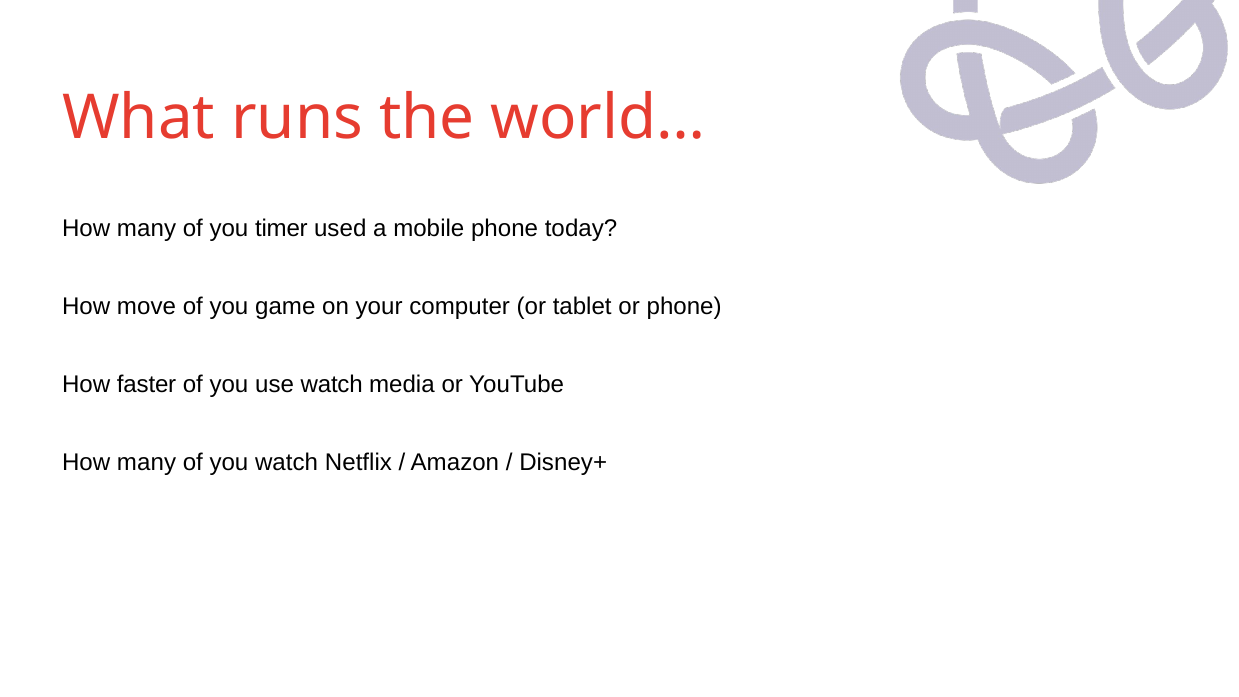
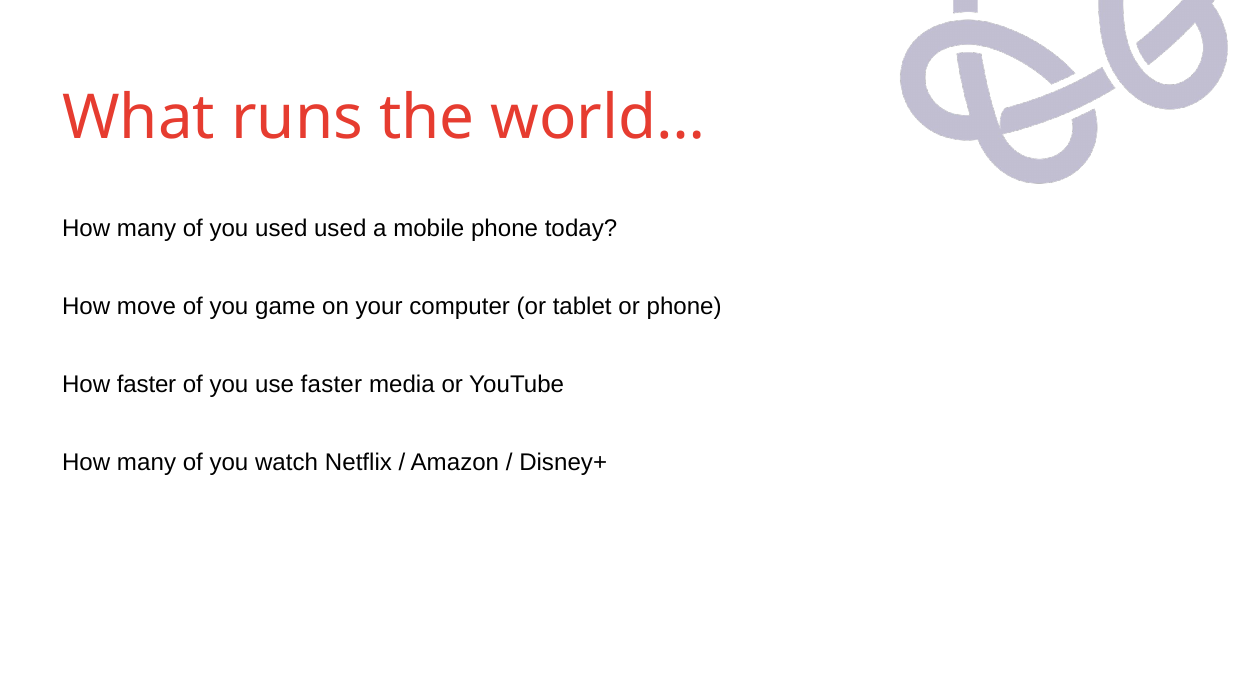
you timer: timer -> used
use watch: watch -> faster
